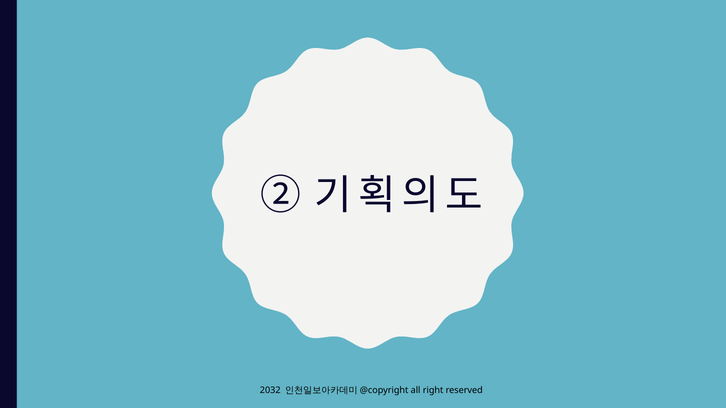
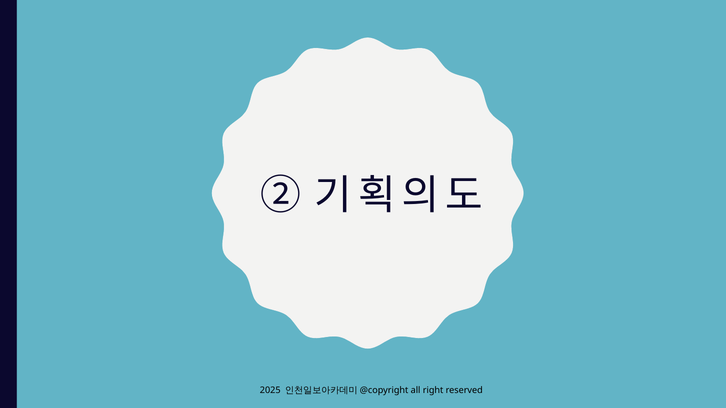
2032: 2032 -> 2025
